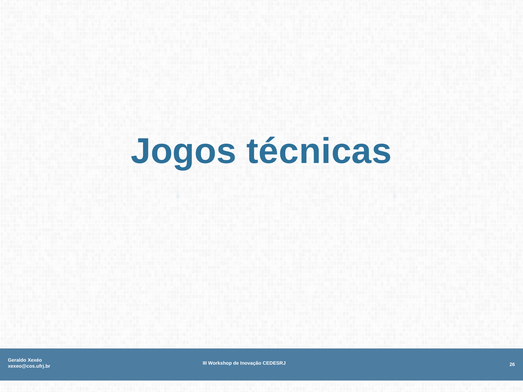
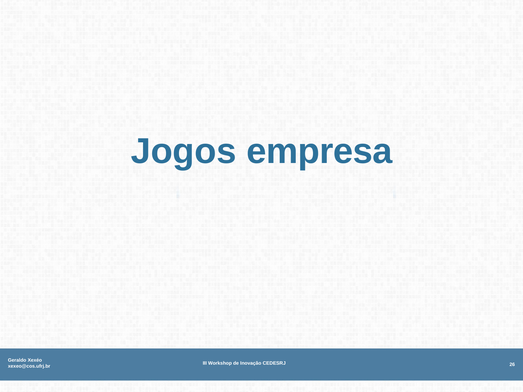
técnicas: técnicas -> empresa
